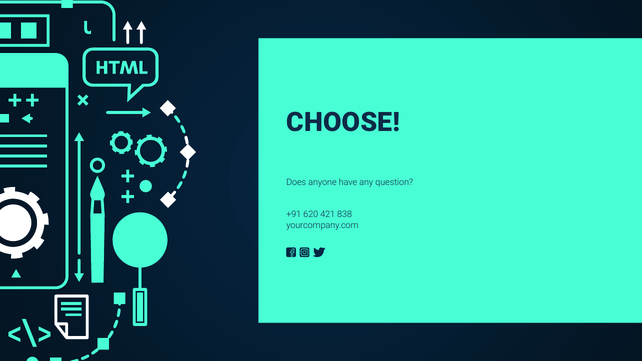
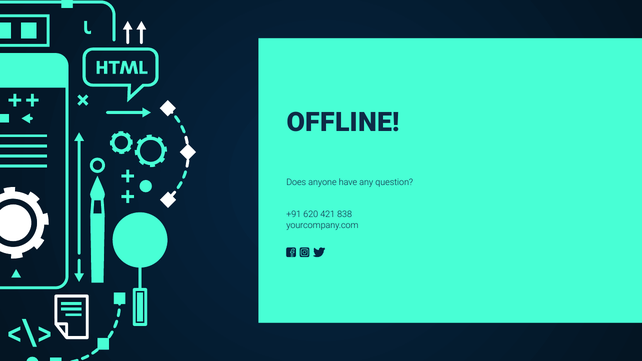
CHOOSE: CHOOSE -> OFFLINE
